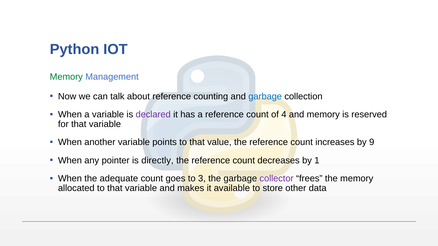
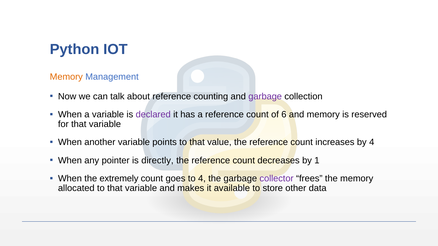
Memory at (66, 77) colour: green -> orange
garbage at (265, 96) colour: blue -> purple
4: 4 -> 6
by 9: 9 -> 4
adequate: adequate -> extremely
to 3: 3 -> 4
